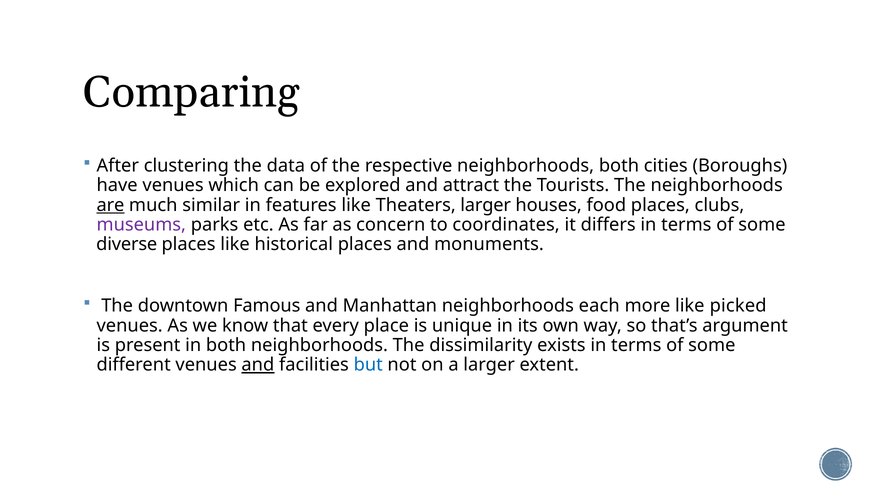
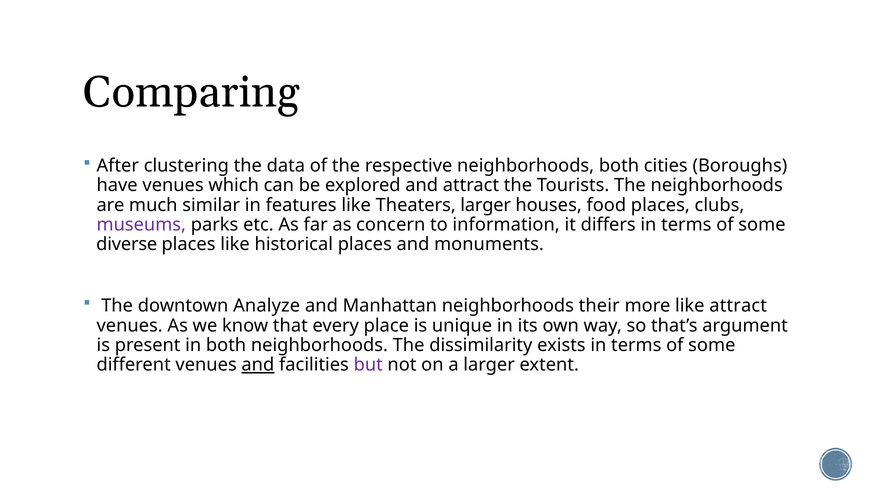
are underline: present -> none
coordinates: coordinates -> information
Famous: Famous -> Analyze
each: each -> their
like picked: picked -> attract
but colour: blue -> purple
